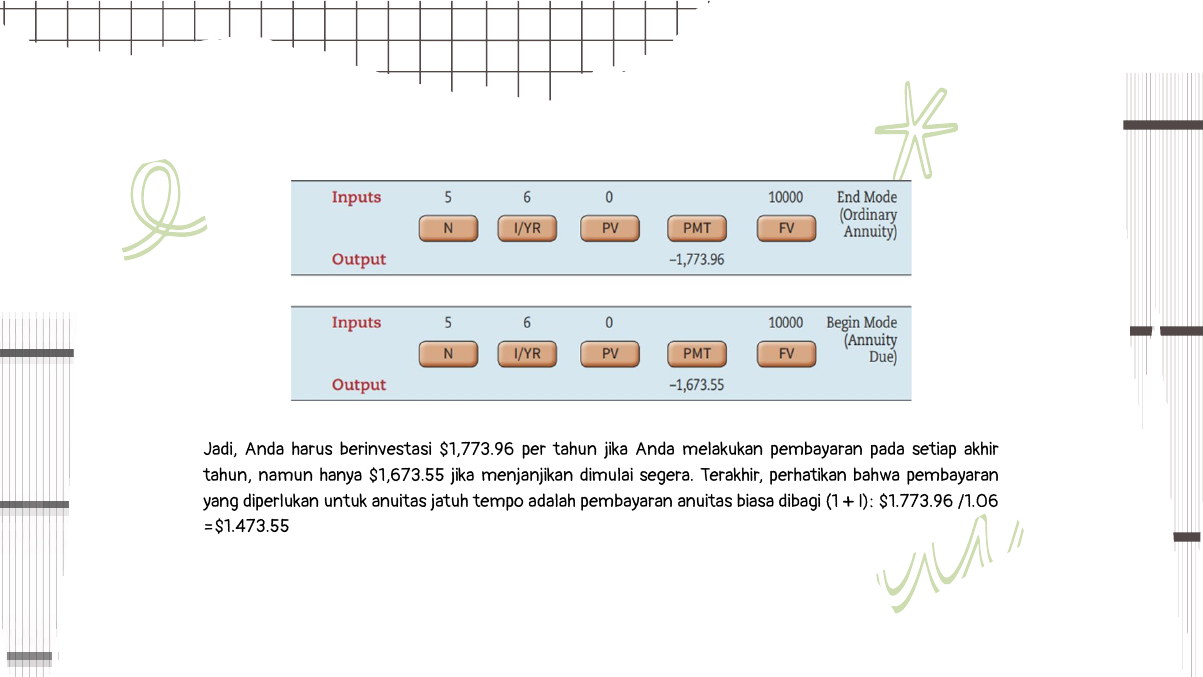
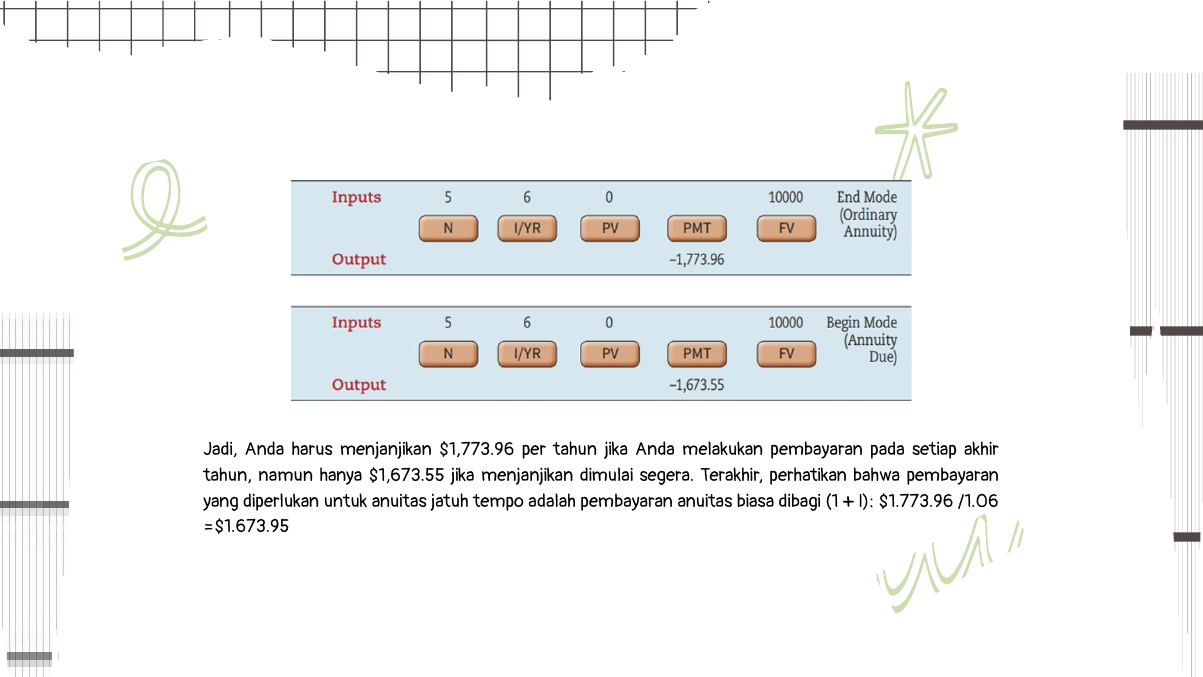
harus berinvestasi: berinvestasi -> menjanjikan
=$1.473.55: =$1.473.55 -> =$1.673.95
